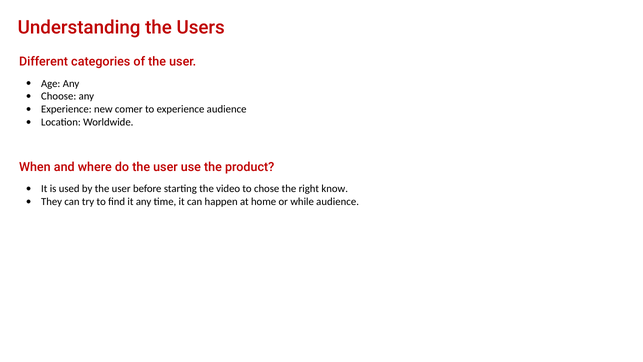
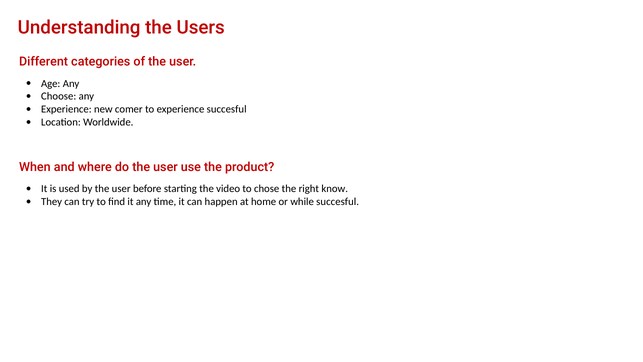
experience audience: audience -> succesful
while audience: audience -> succesful
